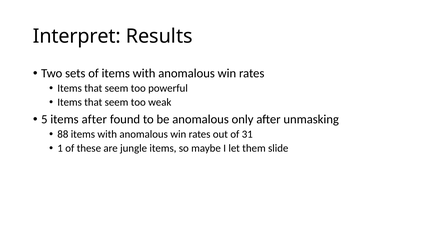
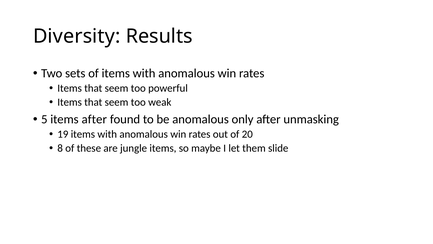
Interpret: Interpret -> Diversity
88: 88 -> 19
31: 31 -> 20
1: 1 -> 8
